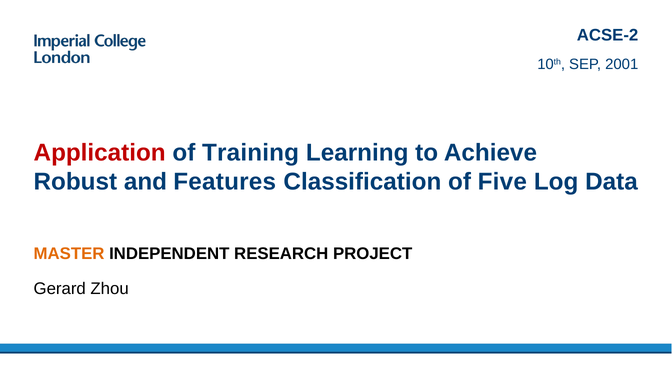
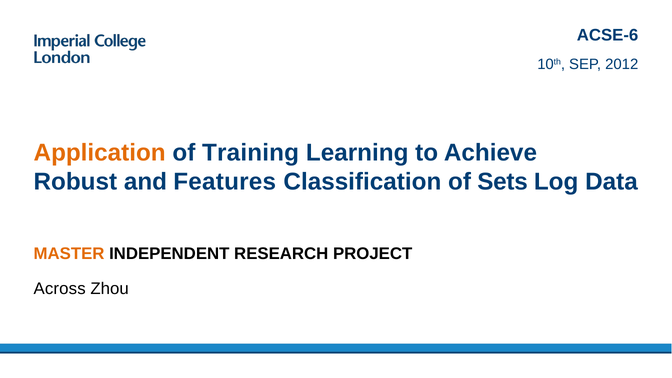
ACSE-2: ACSE-2 -> ACSE-6
2001: 2001 -> 2012
Application colour: red -> orange
Five: Five -> Sets
Gerard: Gerard -> Across
